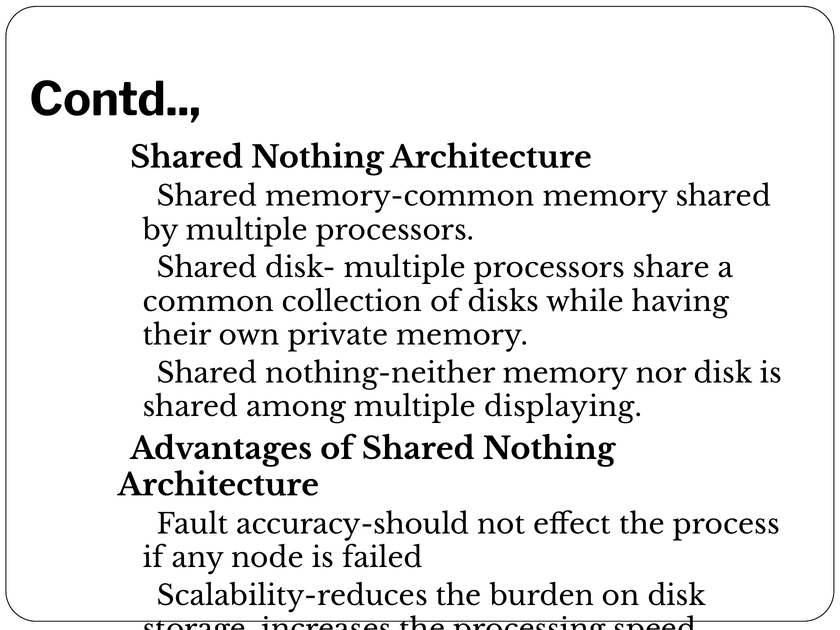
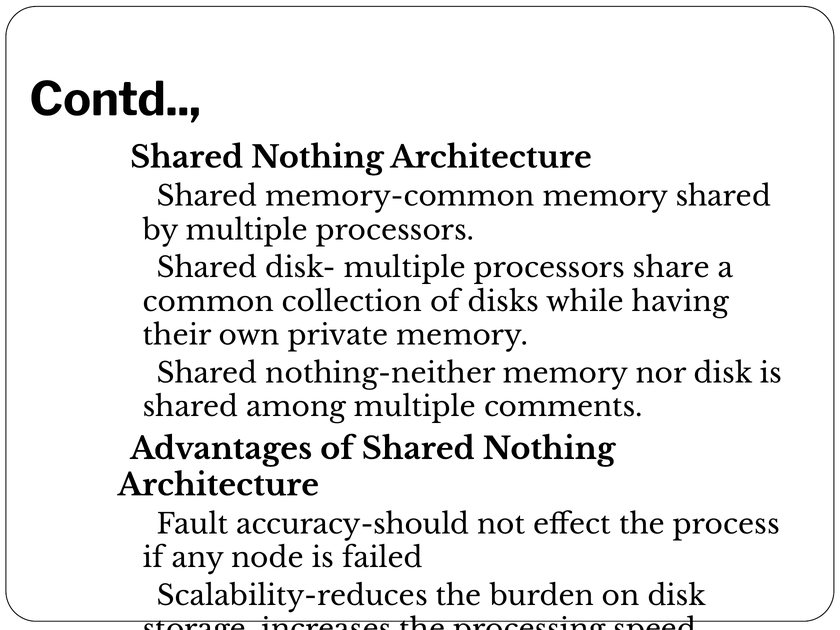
displaying: displaying -> comments
